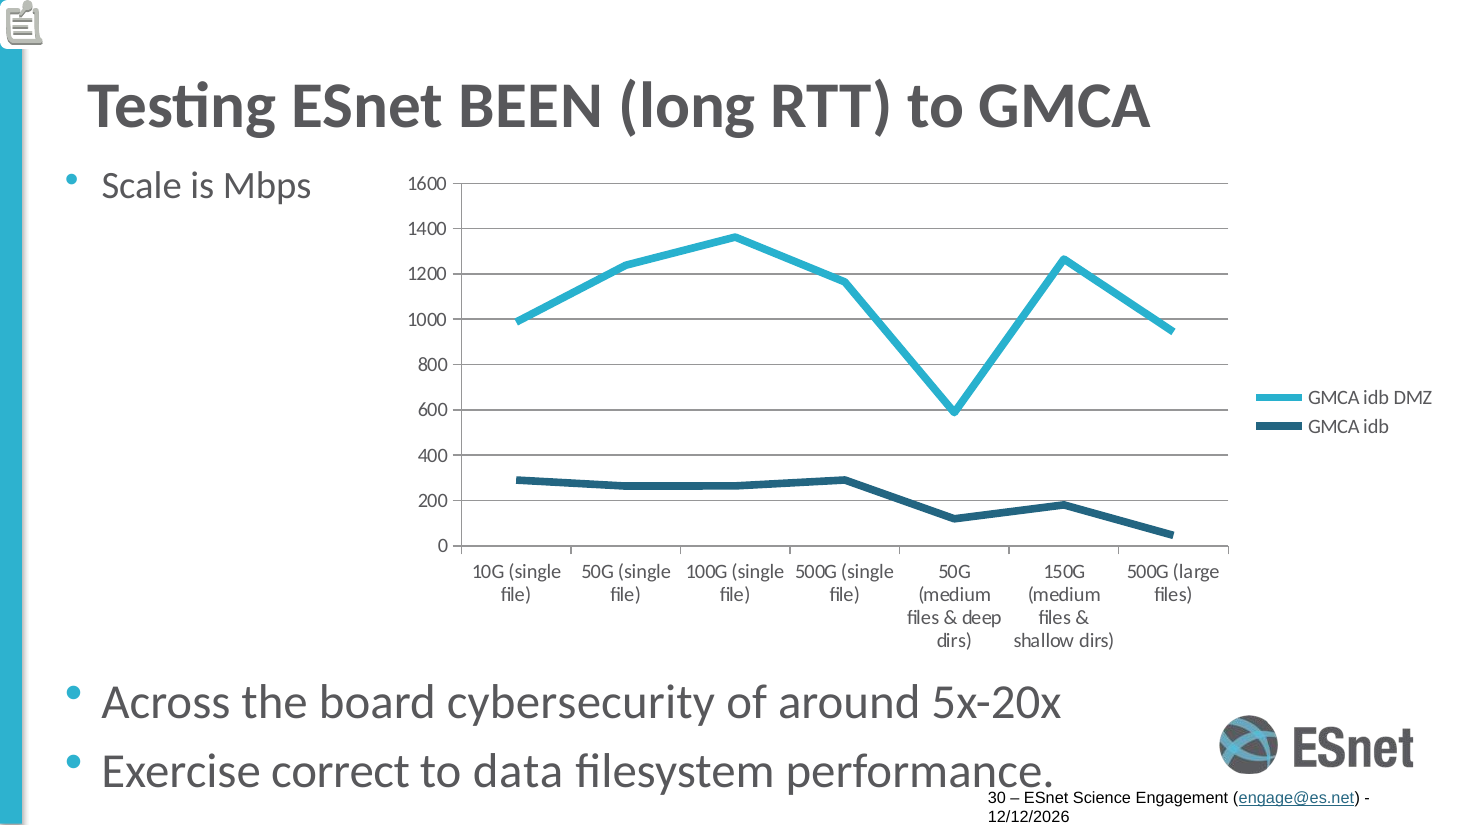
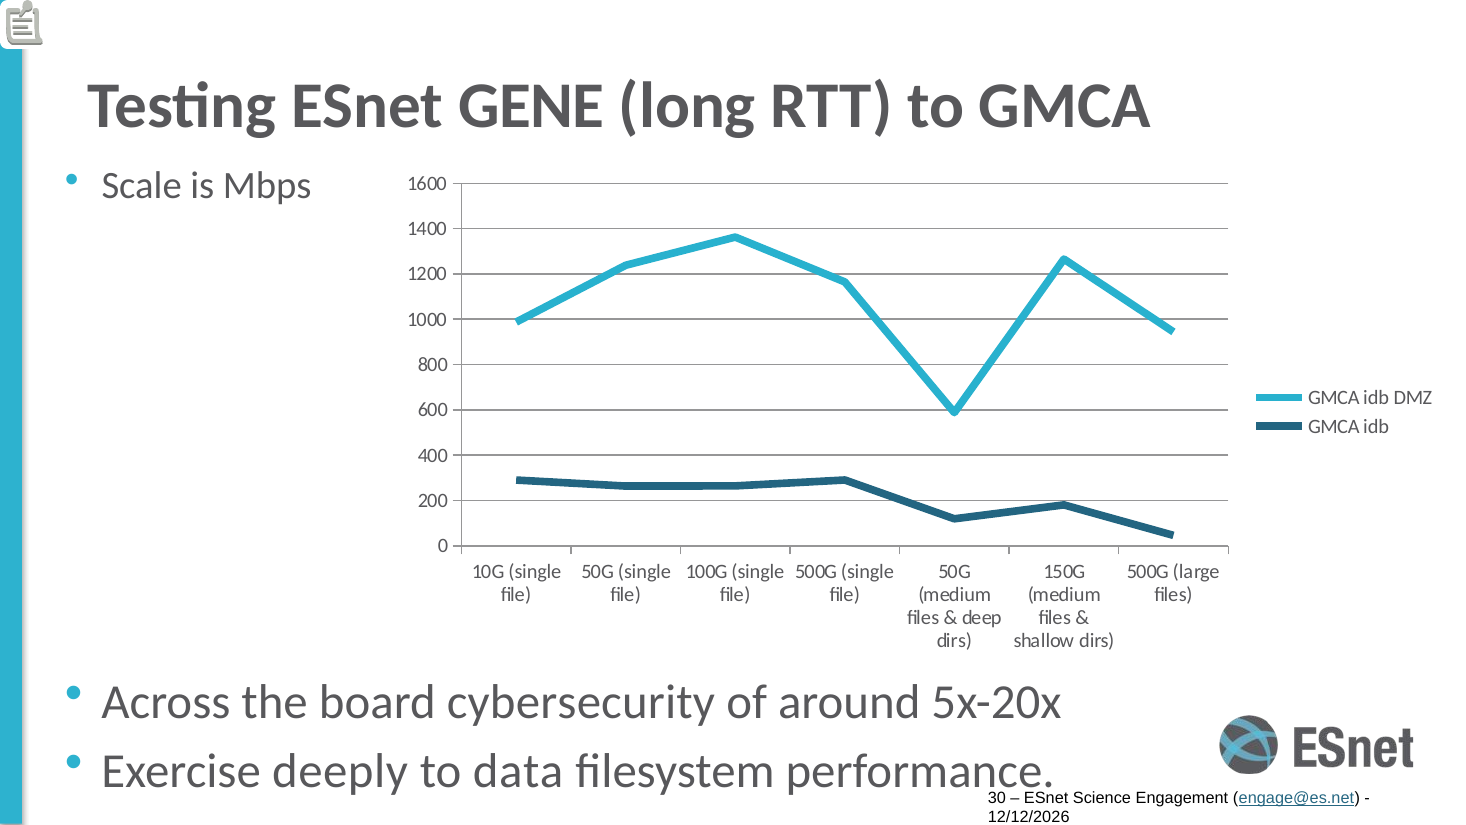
BEEN: BEEN -> GENE
correct: correct -> deeply
